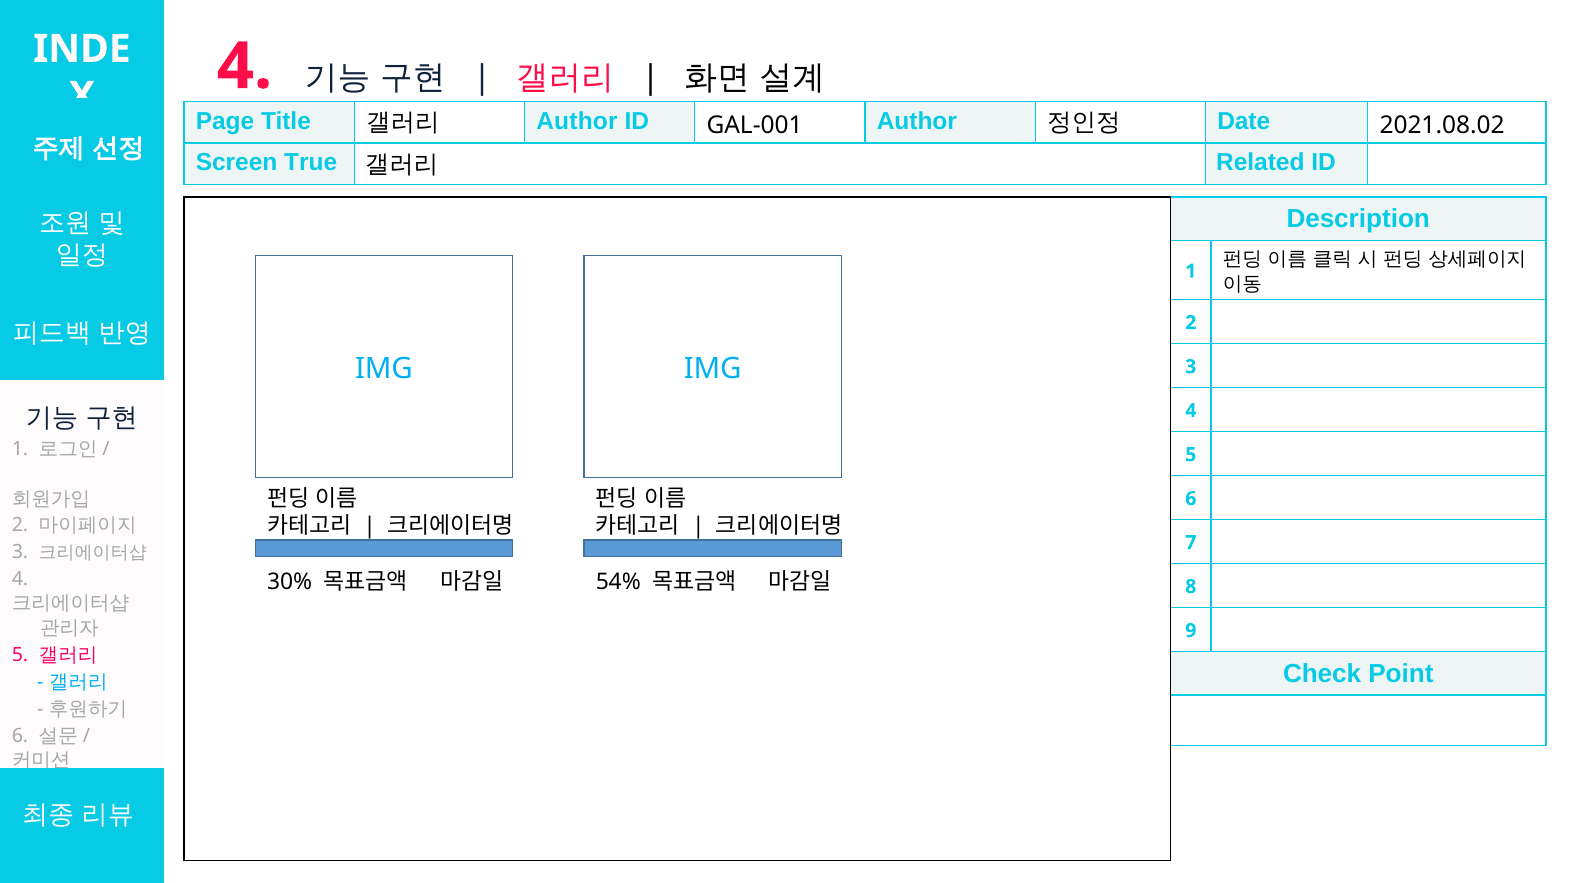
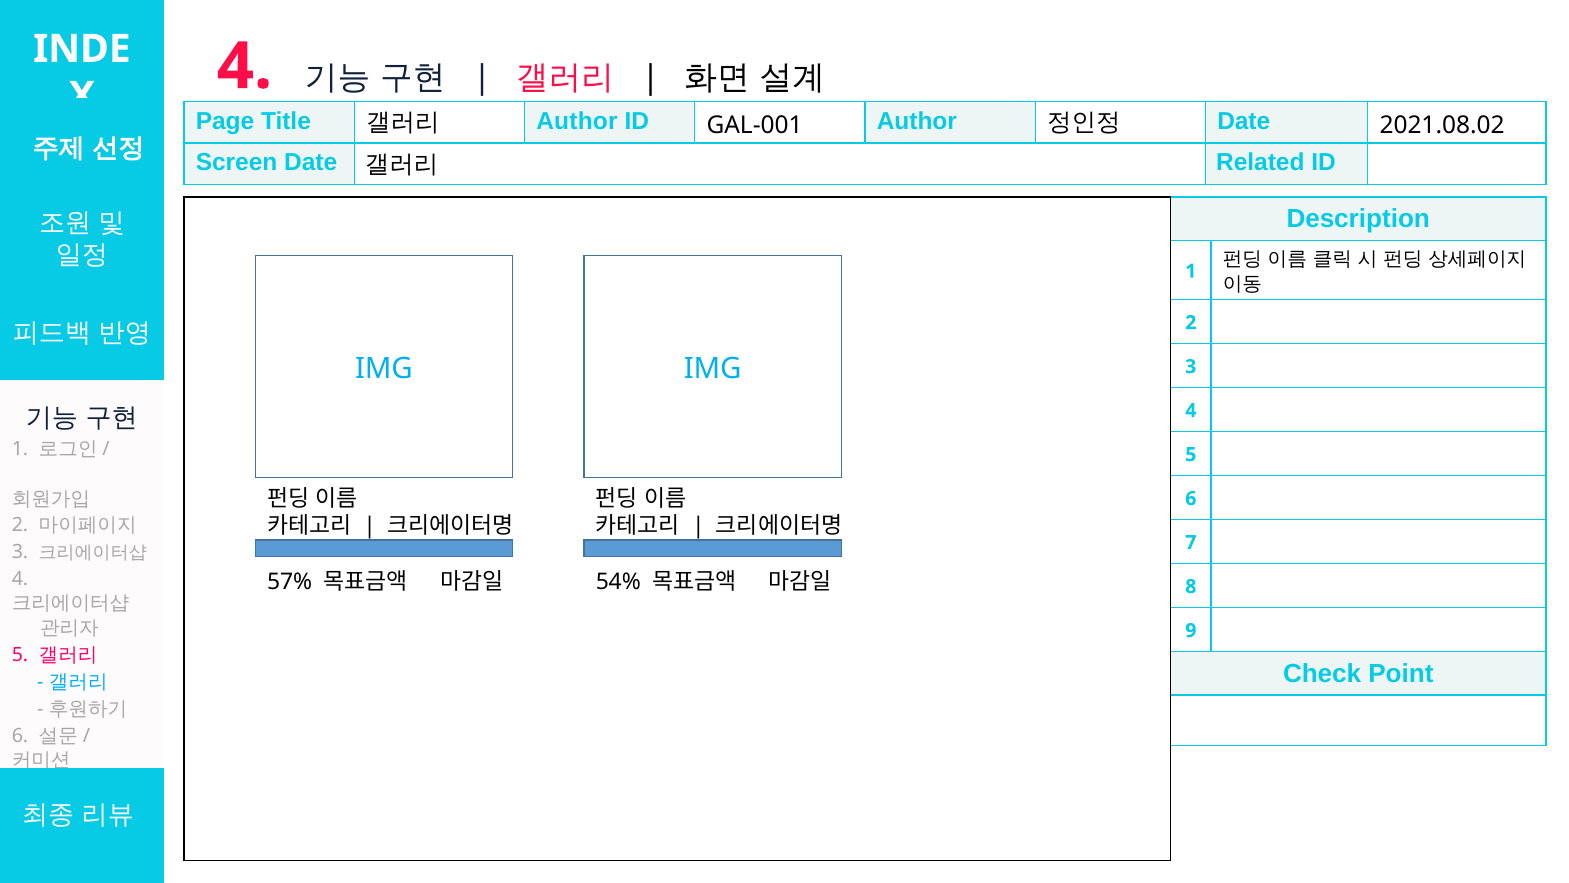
Screen True: True -> Date
30%: 30% -> 57%
